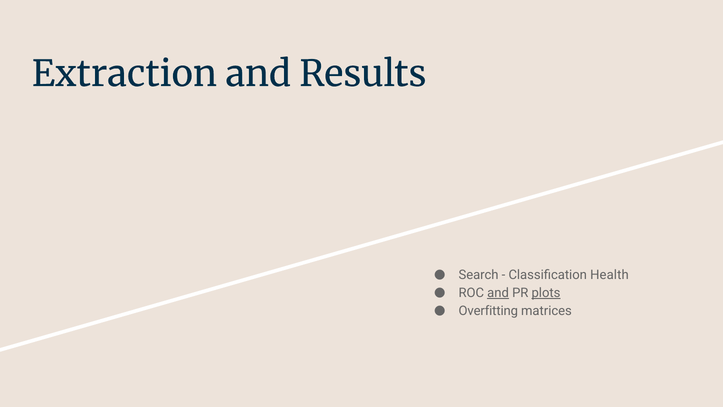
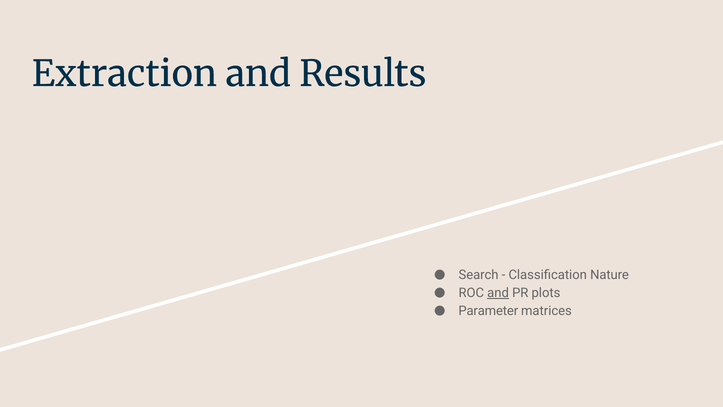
Health: Health -> Nature
plots underline: present -> none
Overfitting: Overfitting -> Parameter
